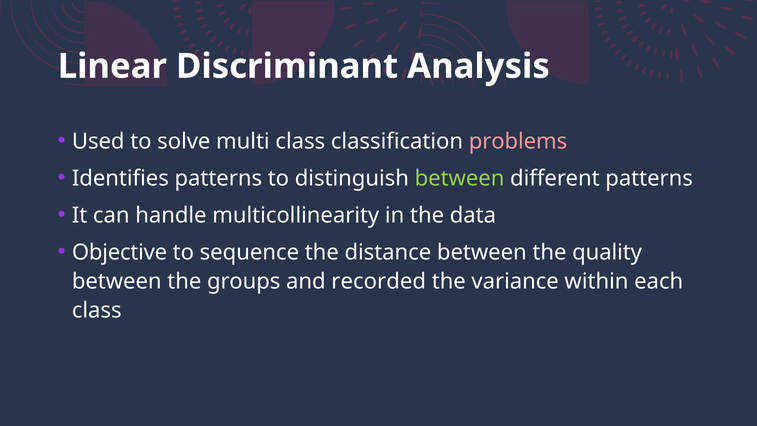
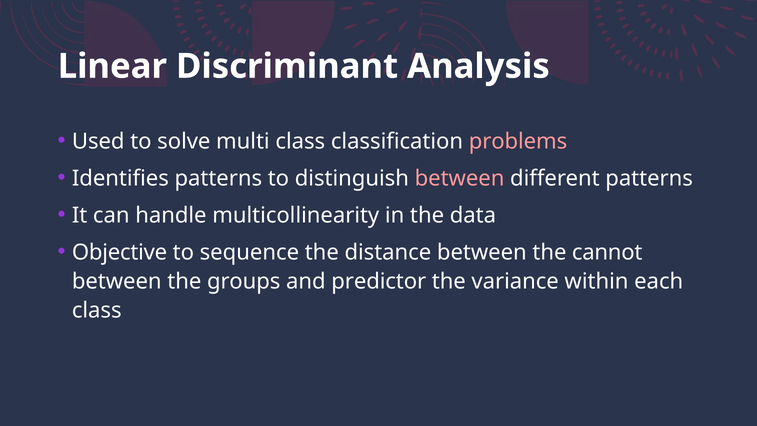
between at (460, 178) colour: light green -> pink
quality: quality -> cannot
recorded: recorded -> predictor
